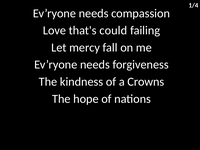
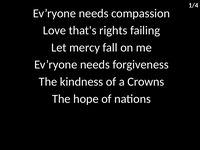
could: could -> rights
